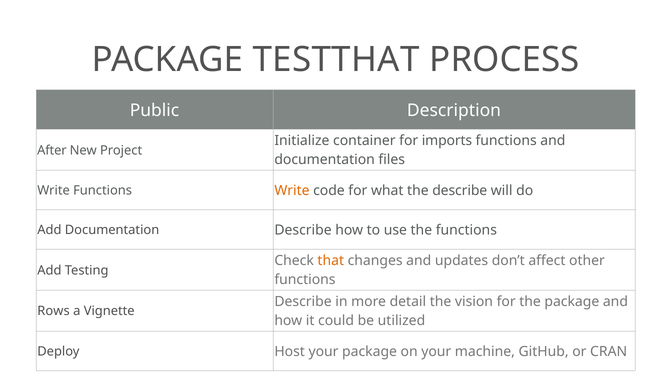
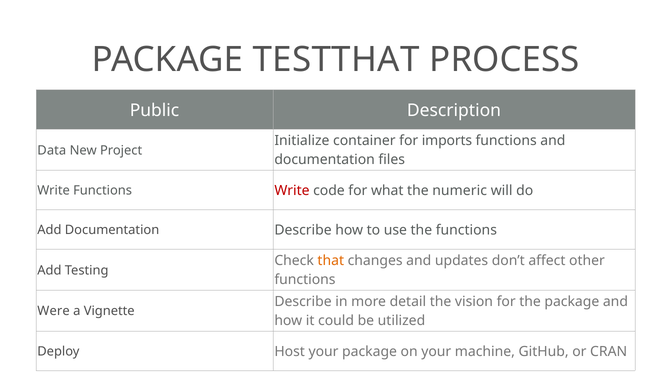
After: After -> Data
Write at (292, 190) colour: orange -> red
the describe: describe -> numeric
Rows: Rows -> Were
